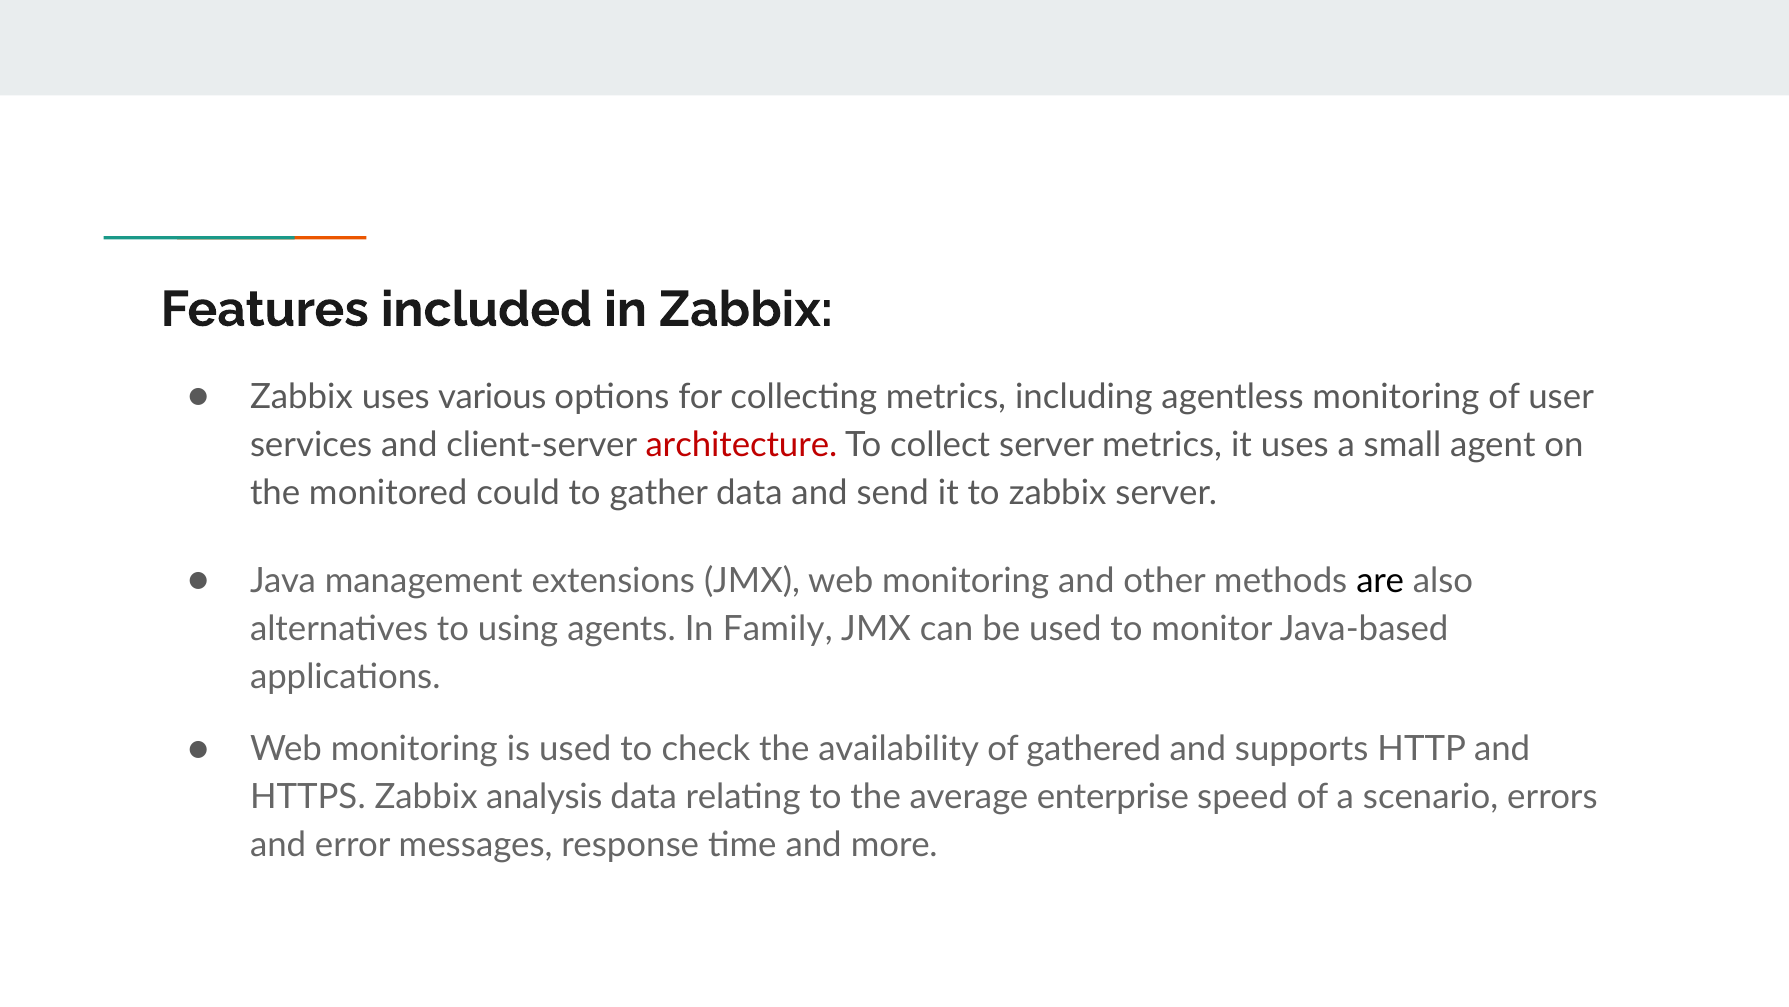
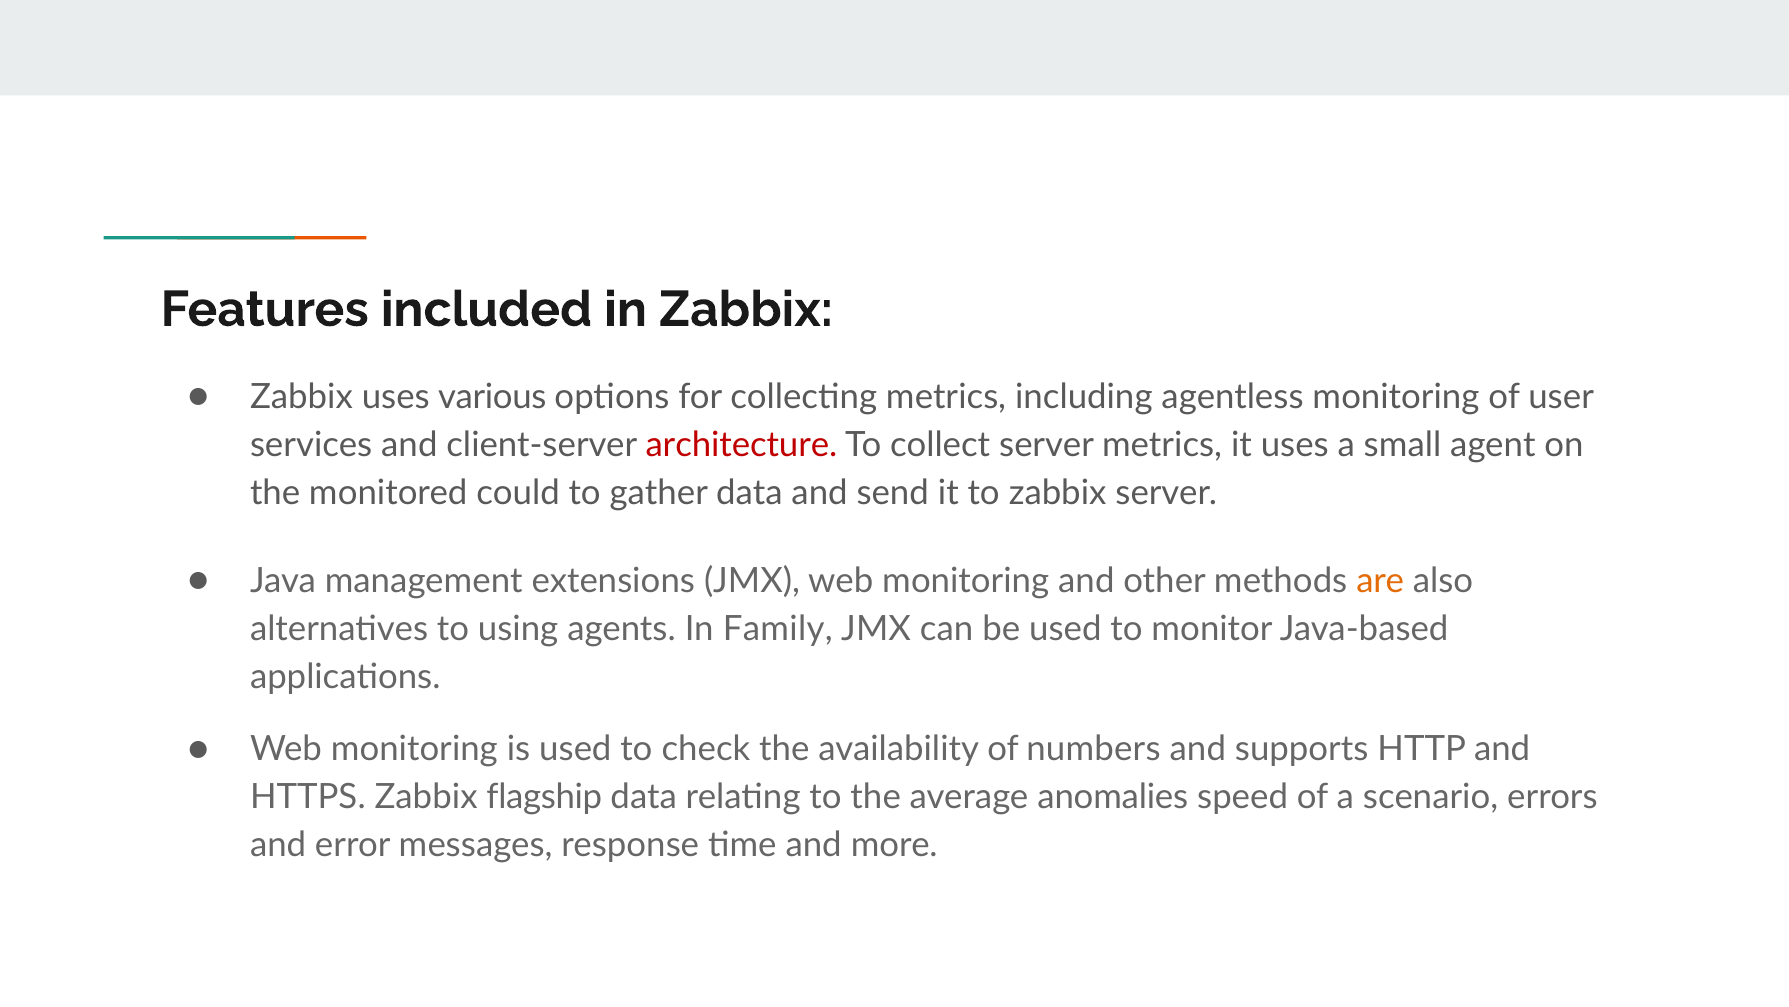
are colour: black -> orange
gathered: gathered -> numbers
analysis: analysis -> flagship
enterprise: enterprise -> anomalies
